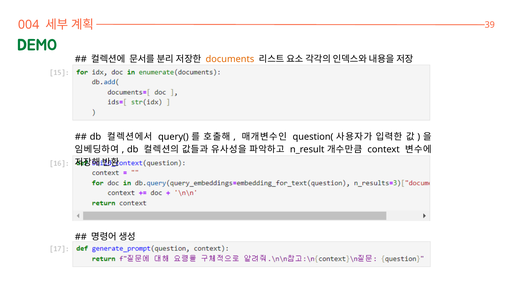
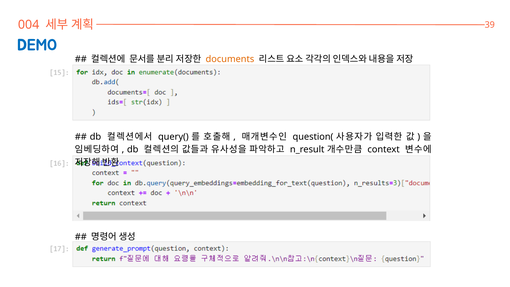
DEMO colour: green -> blue
